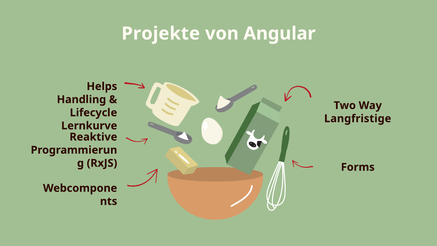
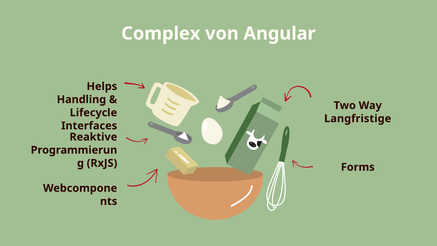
Projekte: Projekte -> Complex
Lernkurve: Lernkurve -> Interfaces
